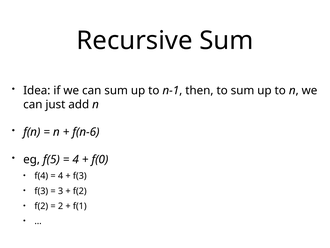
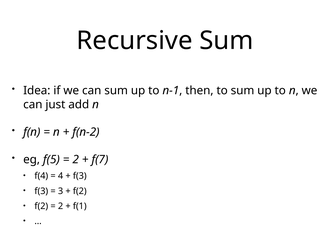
f(n-6: f(n-6 -> f(n-2
4 at (76, 159): 4 -> 2
f(0: f(0 -> f(7
